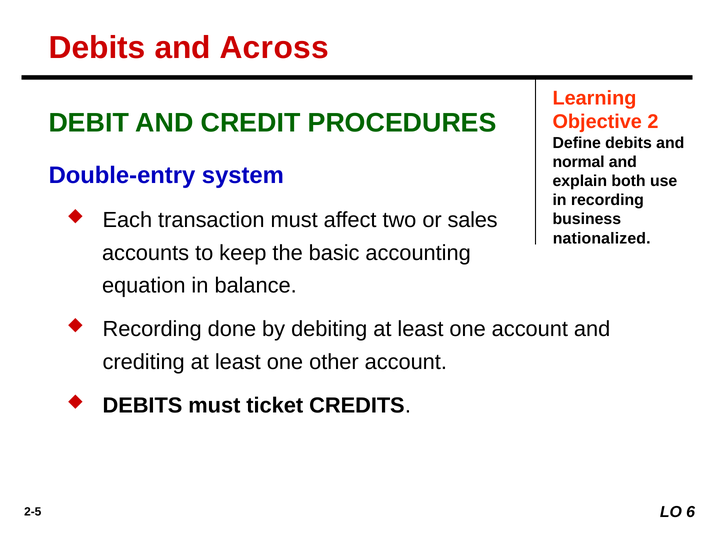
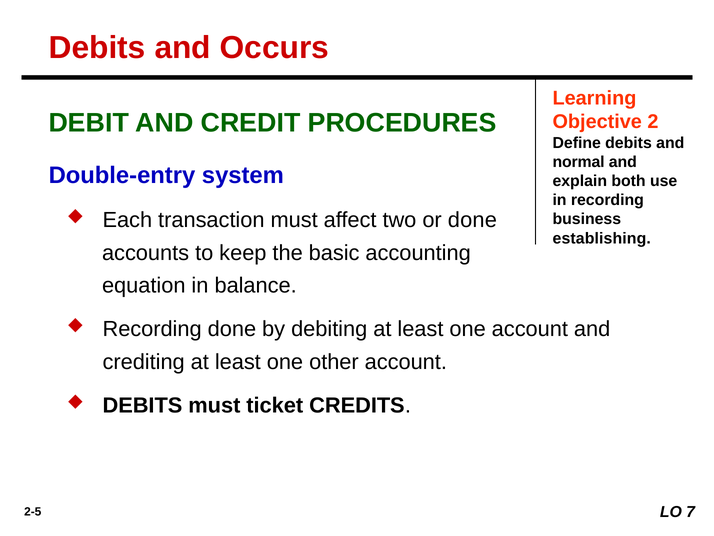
Across: Across -> Occurs
or sales: sales -> done
nationalized: nationalized -> establishing
6: 6 -> 7
